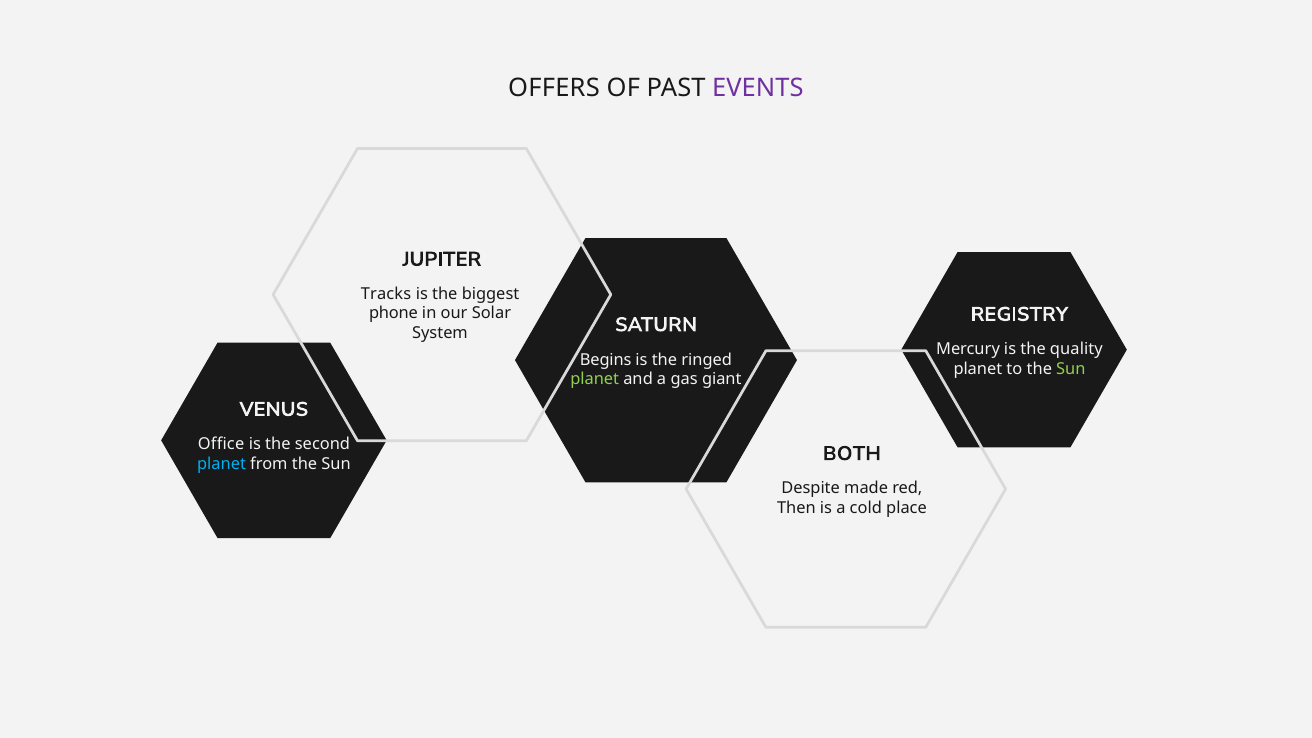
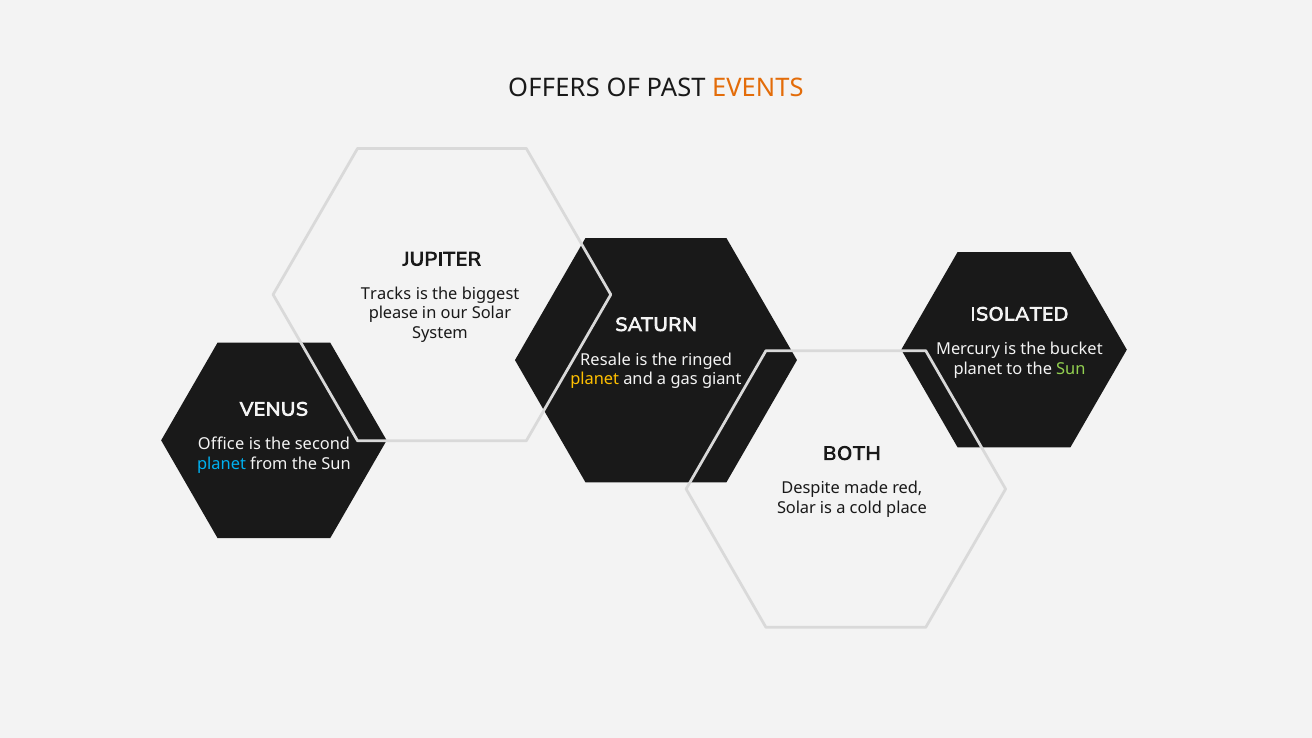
EVENTS colour: purple -> orange
REGISTRY: REGISTRY -> ISOLATED
phone: phone -> please
quality: quality -> bucket
Begins: Begins -> Resale
planet at (595, 380) colour: light green -> yellow
Then at (796, 508): Then -> Solar
